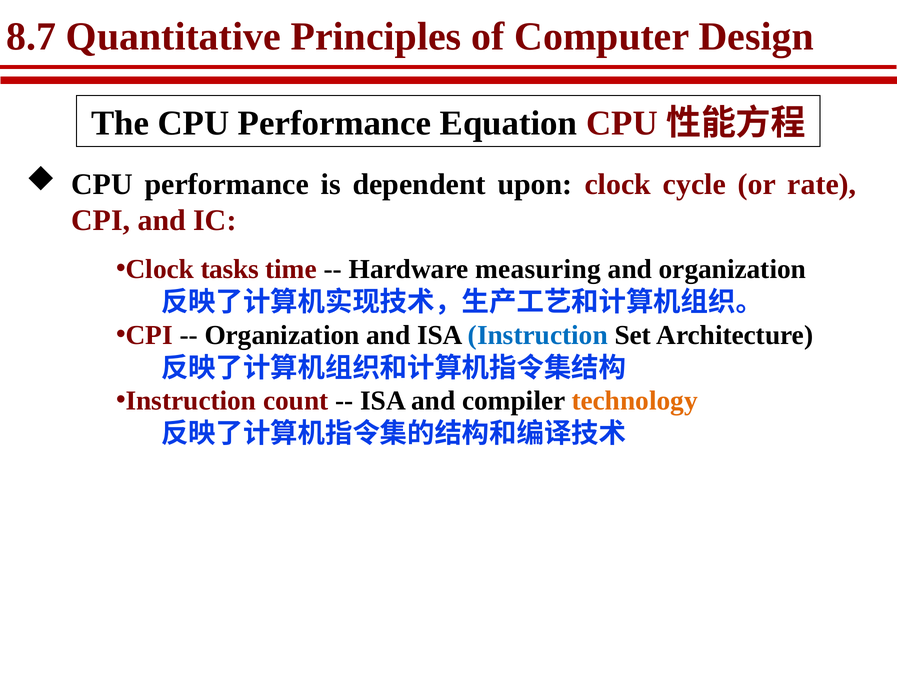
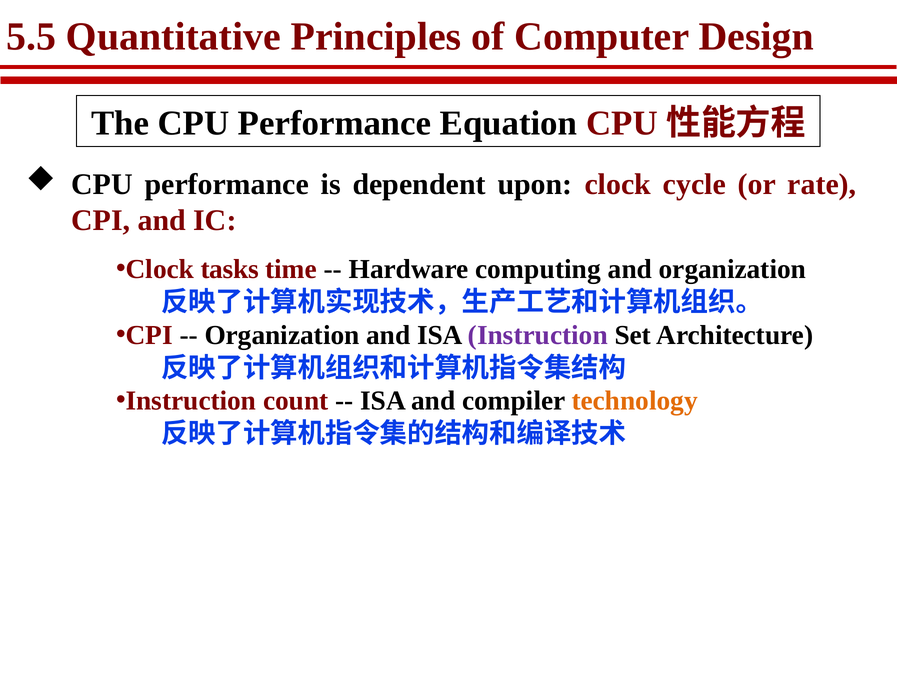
8.7: 8.7 -> 5.5
measuring: measuring -> computing
Instruction at (538, 335) colour: blue -> purple
